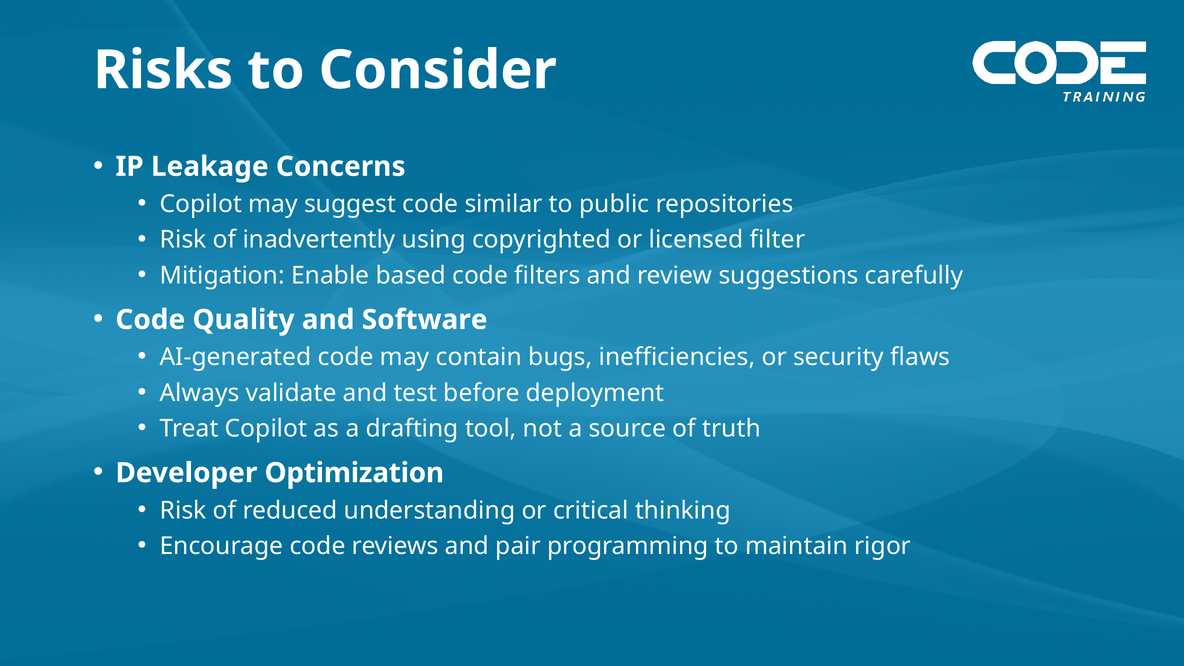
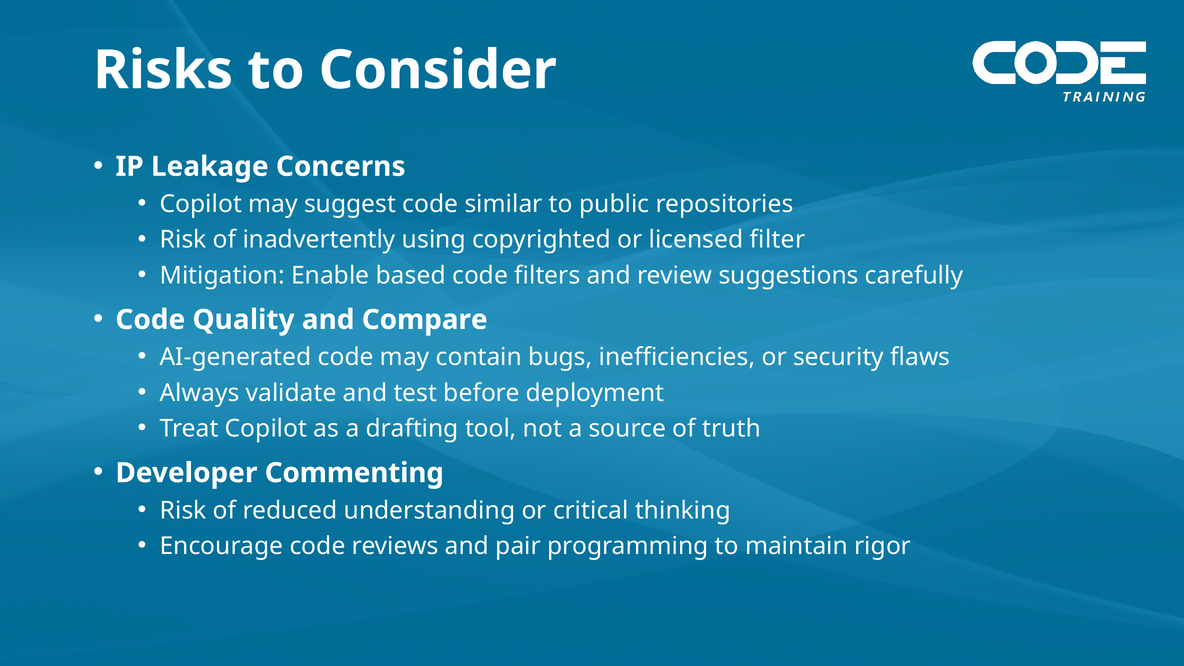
Software: Software -> Compare
Optimization: Optimization -> Commenting
